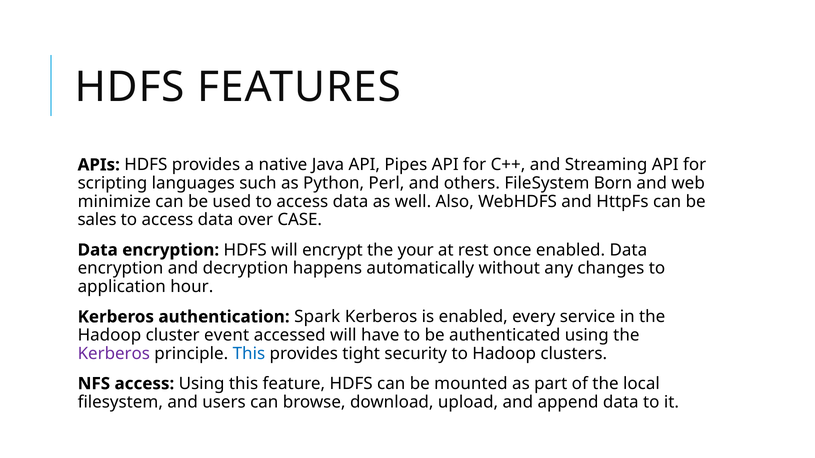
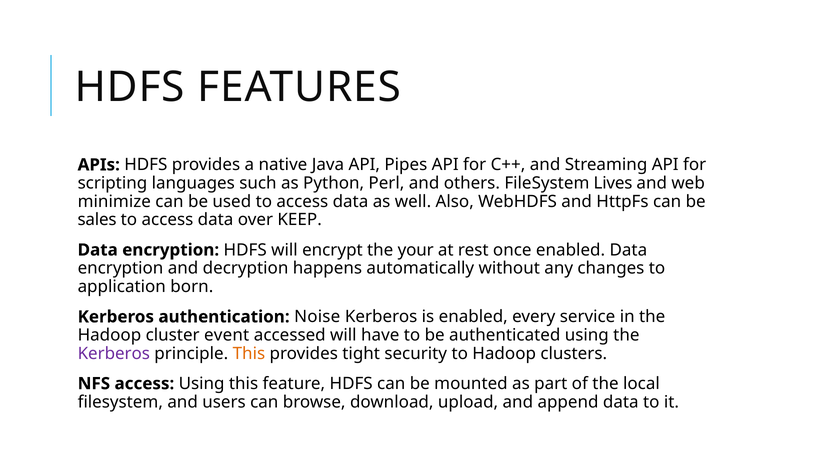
Born: Born -> Lives
CASE: CASE -> KEEP
hour: hour -> born
Spark: Spark -> Noise
This at (249, 354) colour: blue -> orange
